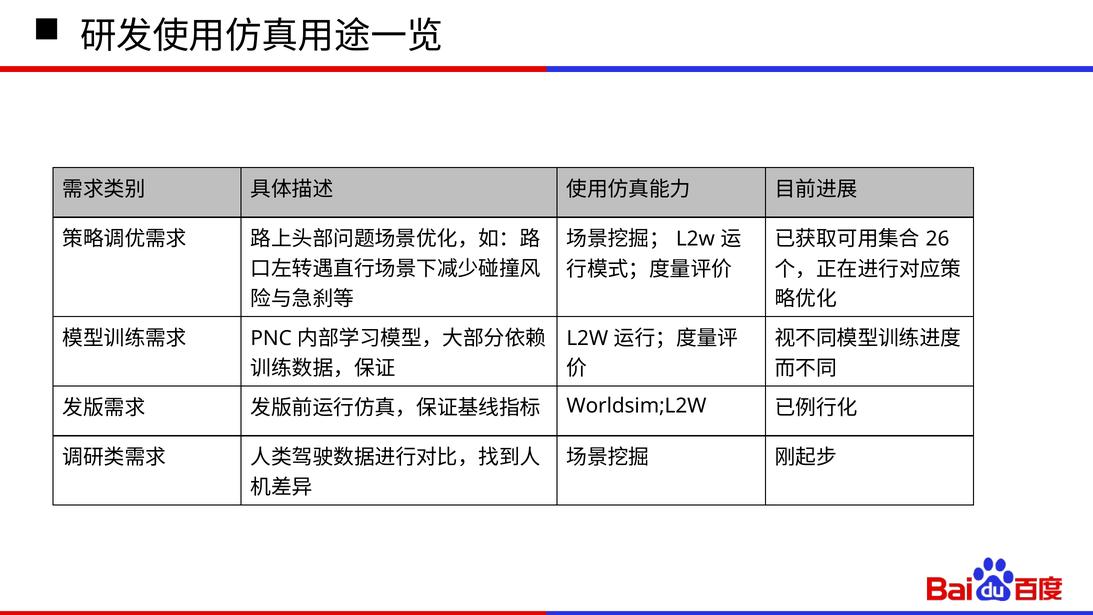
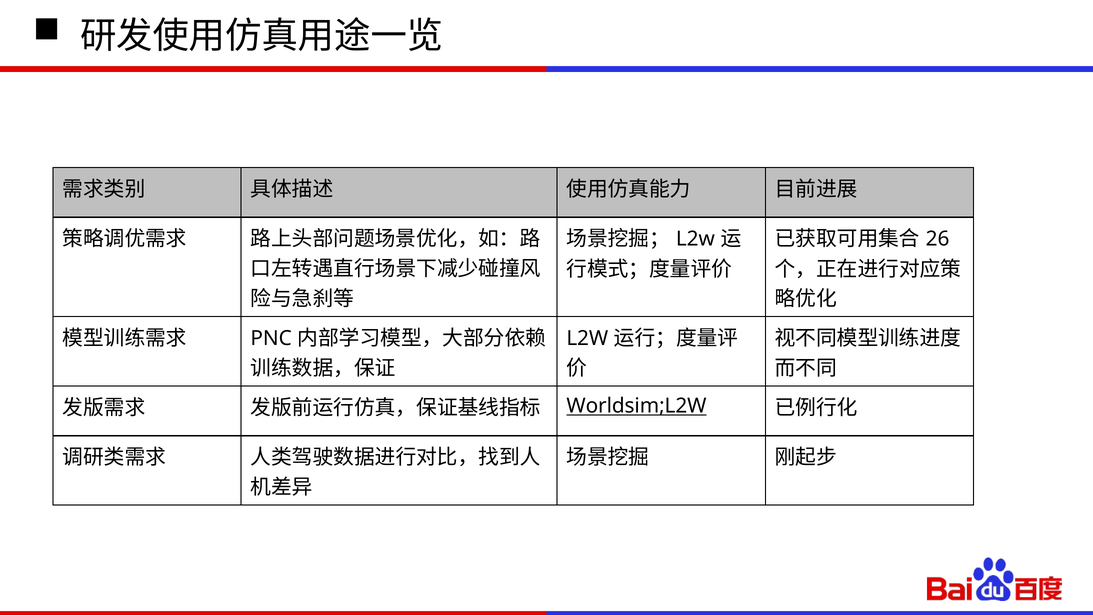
Worldsim;L2W underline: none -> present
